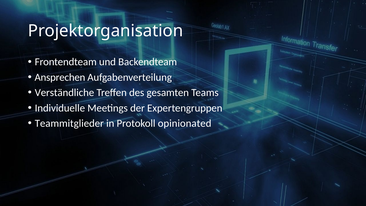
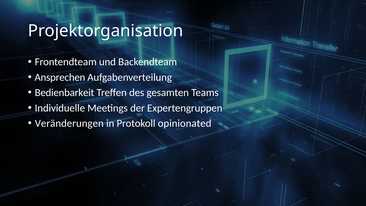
Verständliche: Verständliche -> Bedienbarkeit
Teammitglieder: Teammitglieder -> Veränderungen
